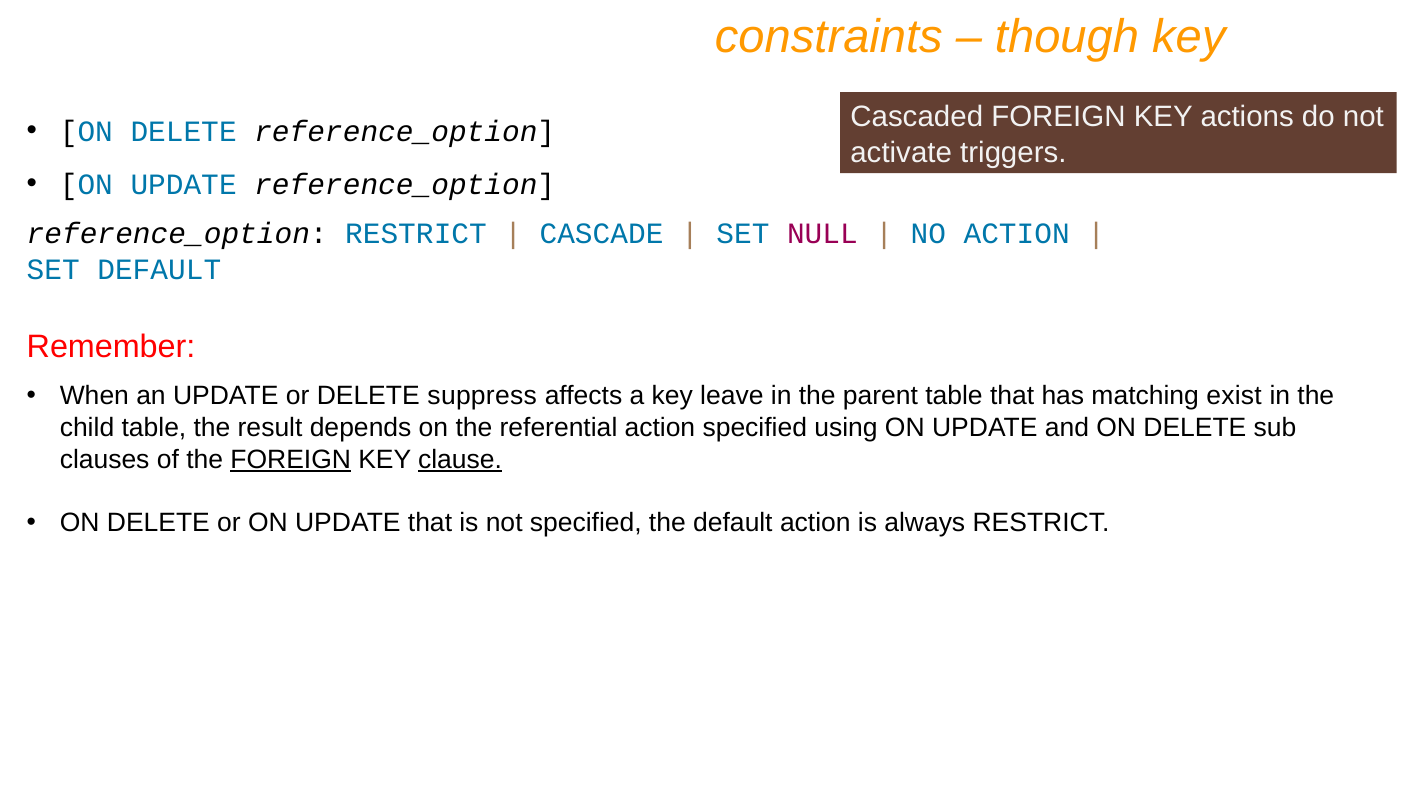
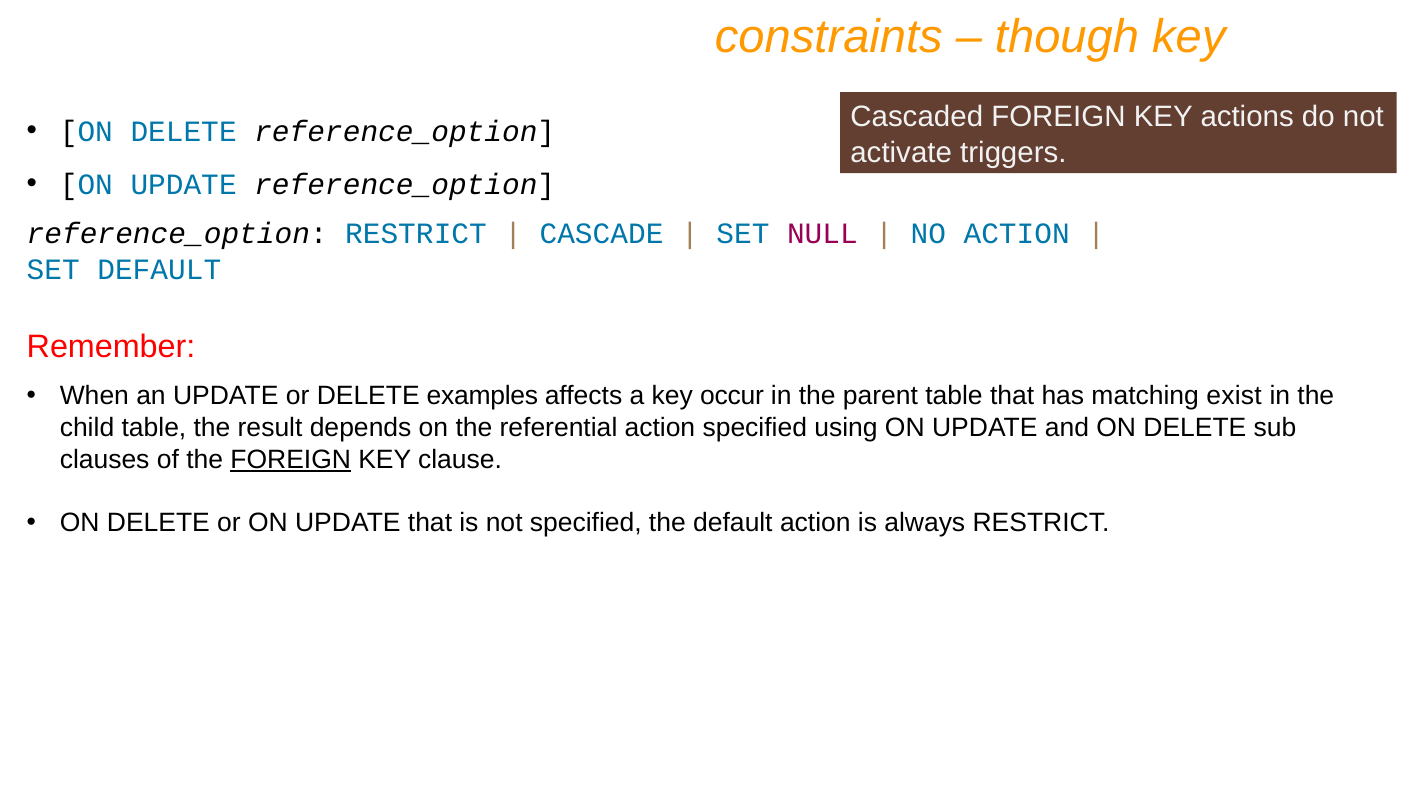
suppress: suppress -> examples
leave: leave -> occur
clause underline: present -> none
